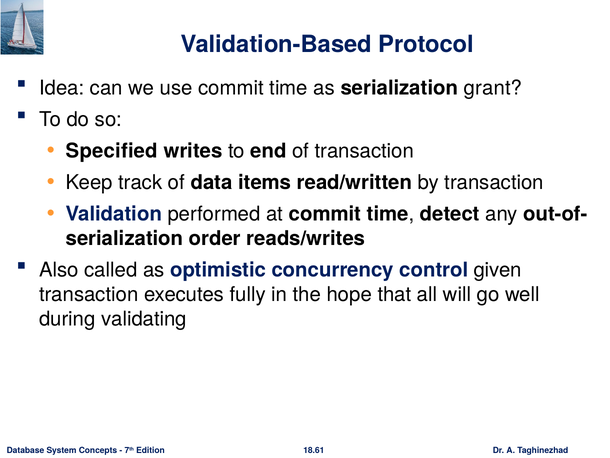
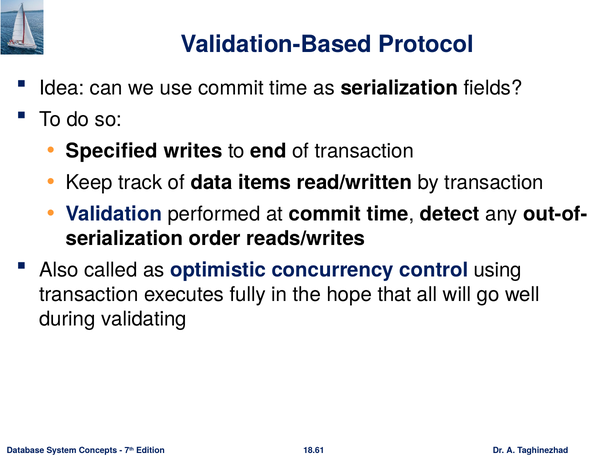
grant: grant -> fields
given: given -> using
